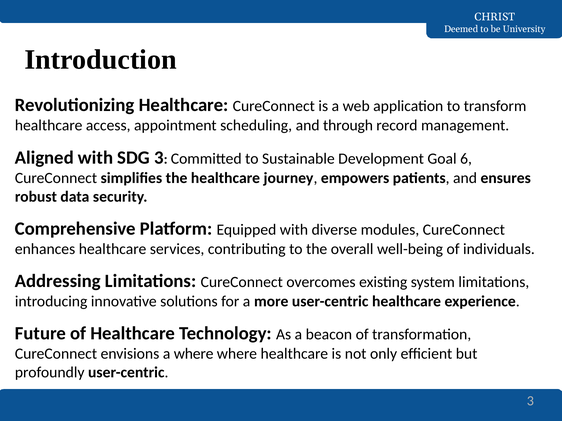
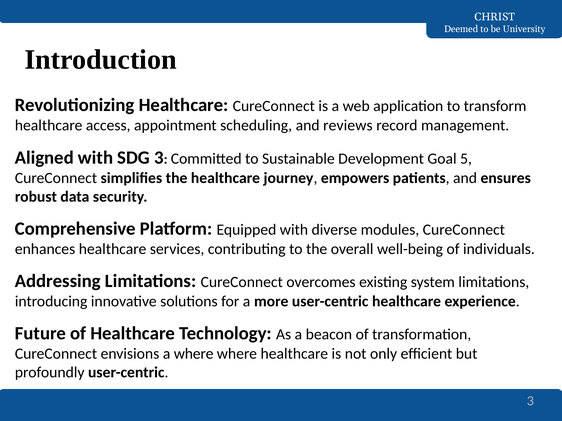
through: through -> reviews
6: 6 -> 5
